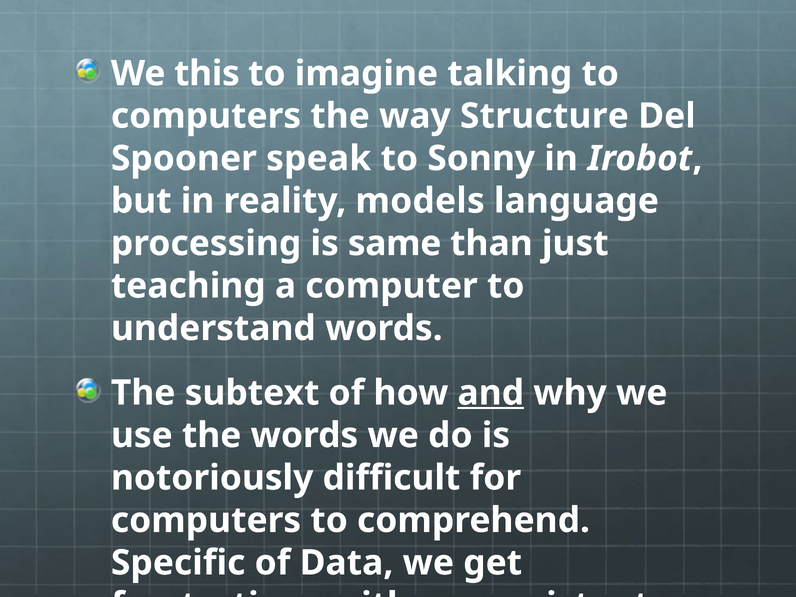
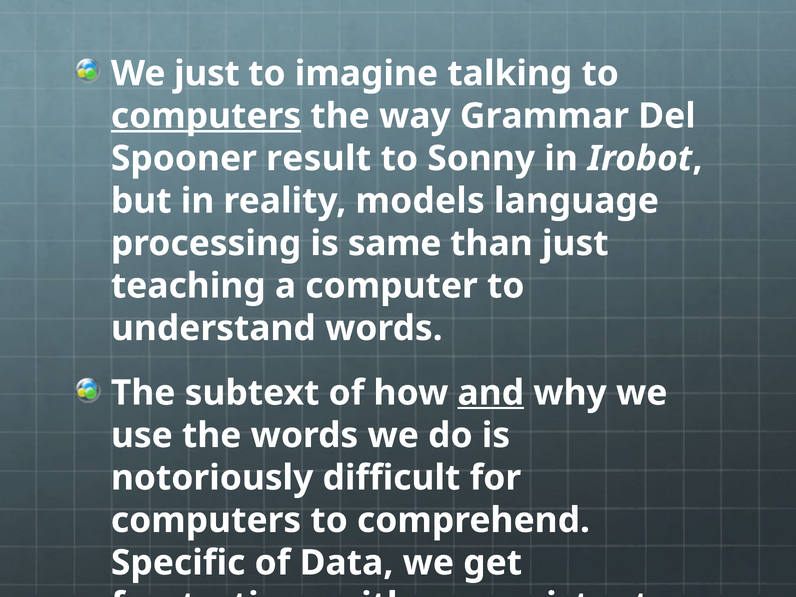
We this: this -> just
computers at (206, 116) underline: none -> present
Structure: Structure -> Grammar
speak: speak -> result
